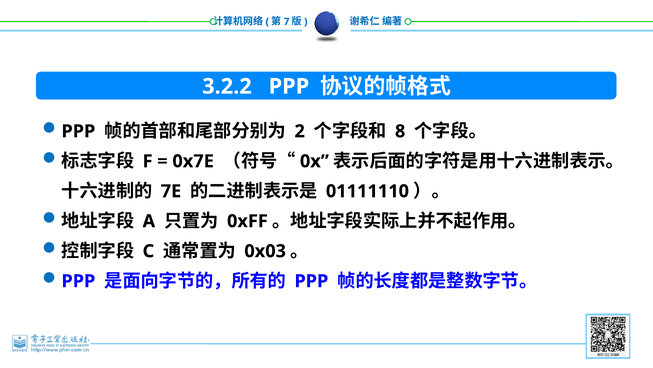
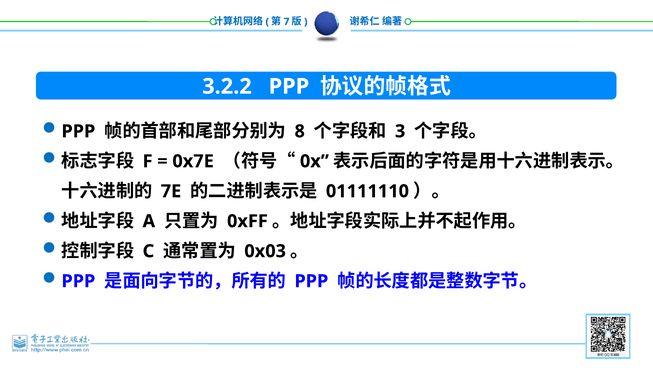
2: 2 -> 8
8: 8 -> 3
